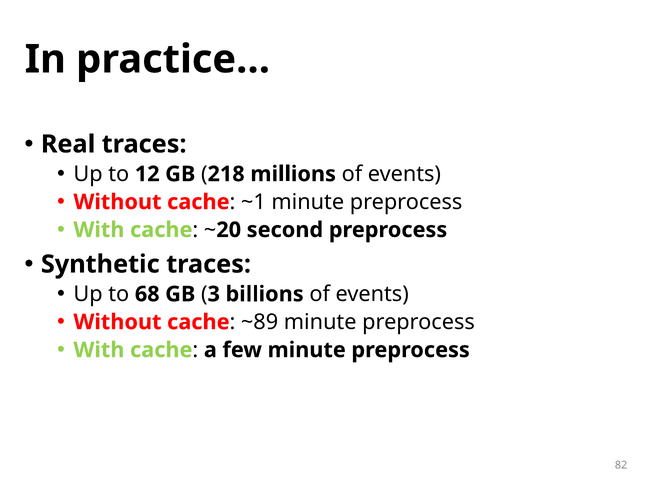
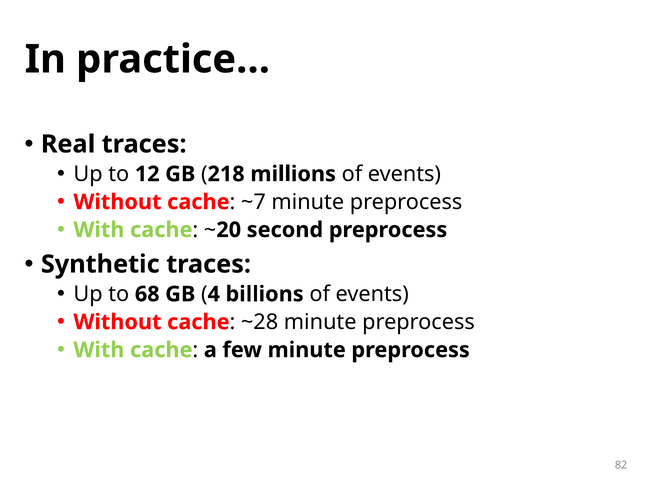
~1: ~1 -> ~7
3: 3 -> 4
~89: ~89 -> ~28
